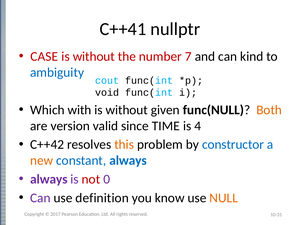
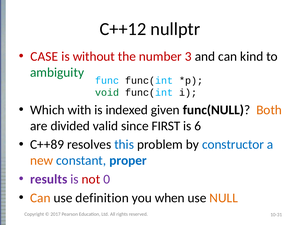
C++41: C++41 -> C++12
7: 7 -> 3
ambiguity colour: blue -> green
cout: cout -> func
void colour: black -> green
without at (127, 110): without -> indexed
version: version -> divided
TIME: TIME -> FIRST
4: 4 -> 6
C++42: C++42 -> C++89
this colour: orange -> blue
constant always: always -> proper
always at (49, 179): always -> results
Can at (40, 198) colour: purple -> orange
know: know -> when
